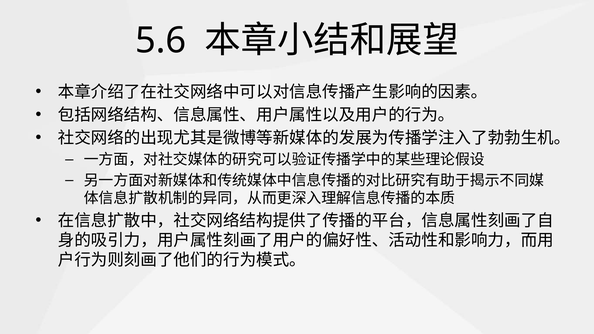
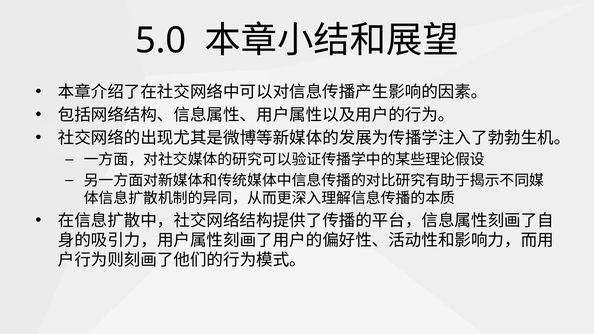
5.6: 5.6 -> 5.0
